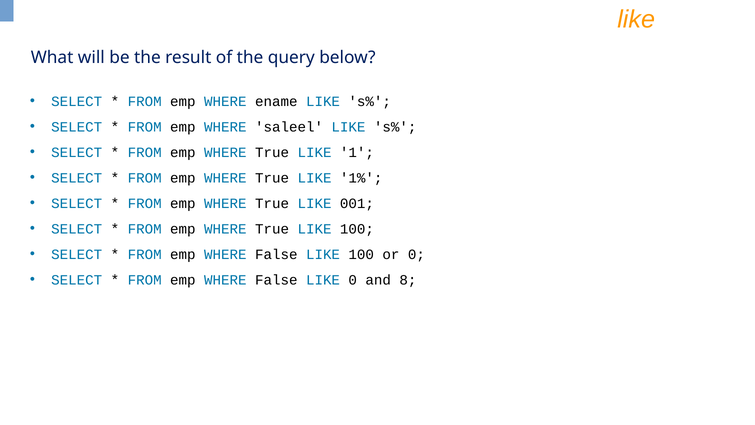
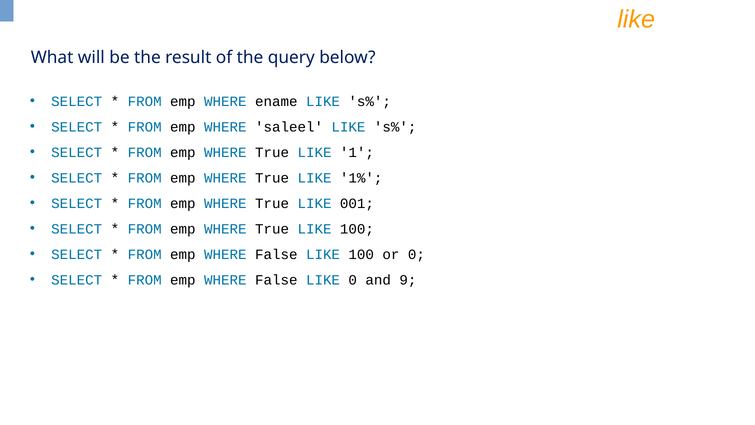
8: 8 -> 9
